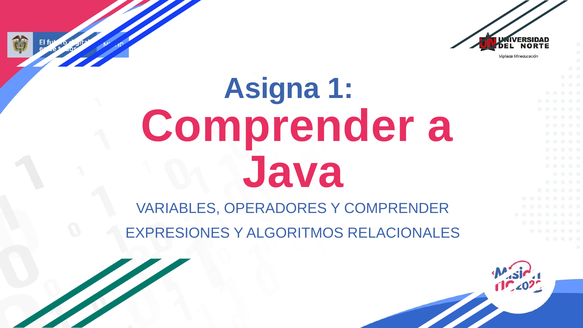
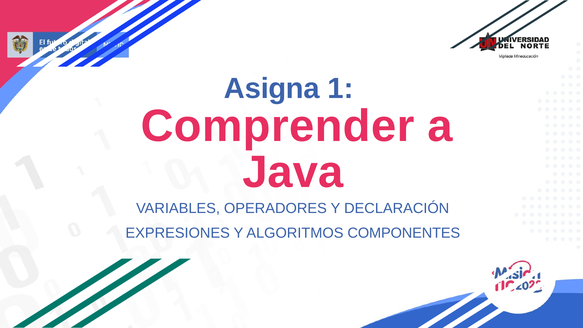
Y COMPRENDER: COMPRENDER -> DECLARACIÓN
RELACIONALES: RELACIONALES -> COMPONENTES
